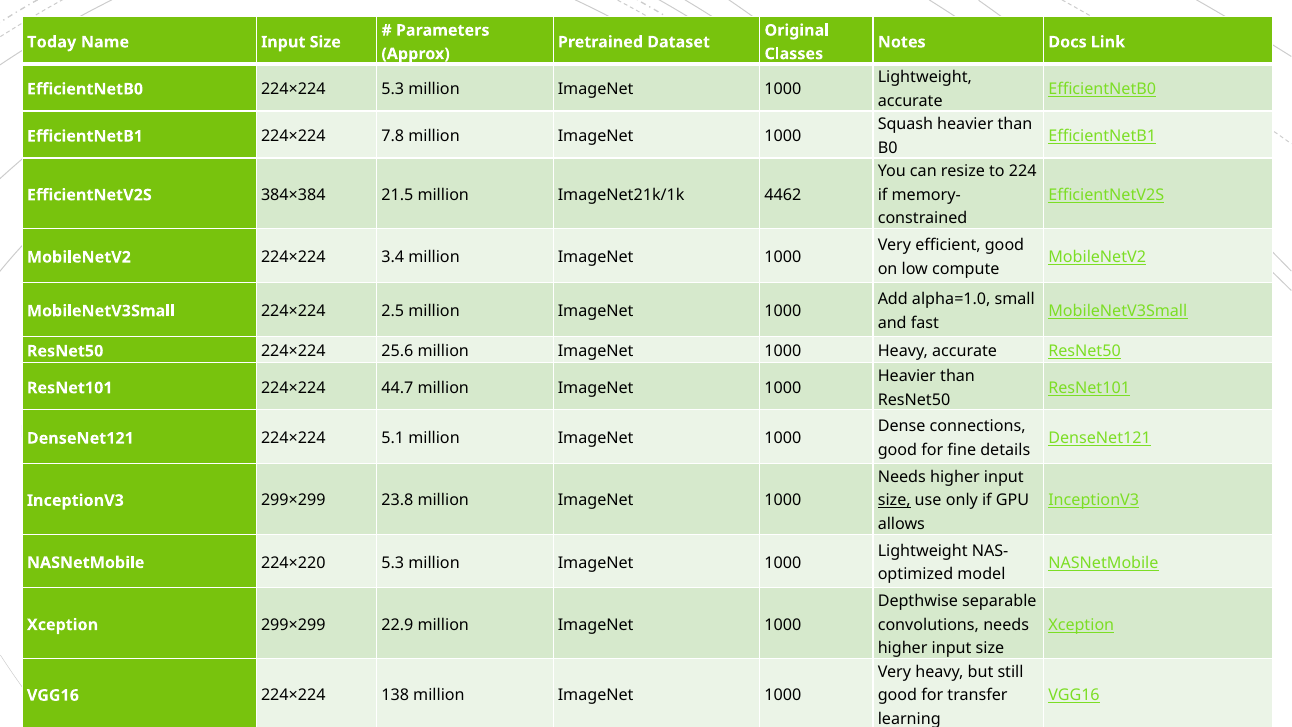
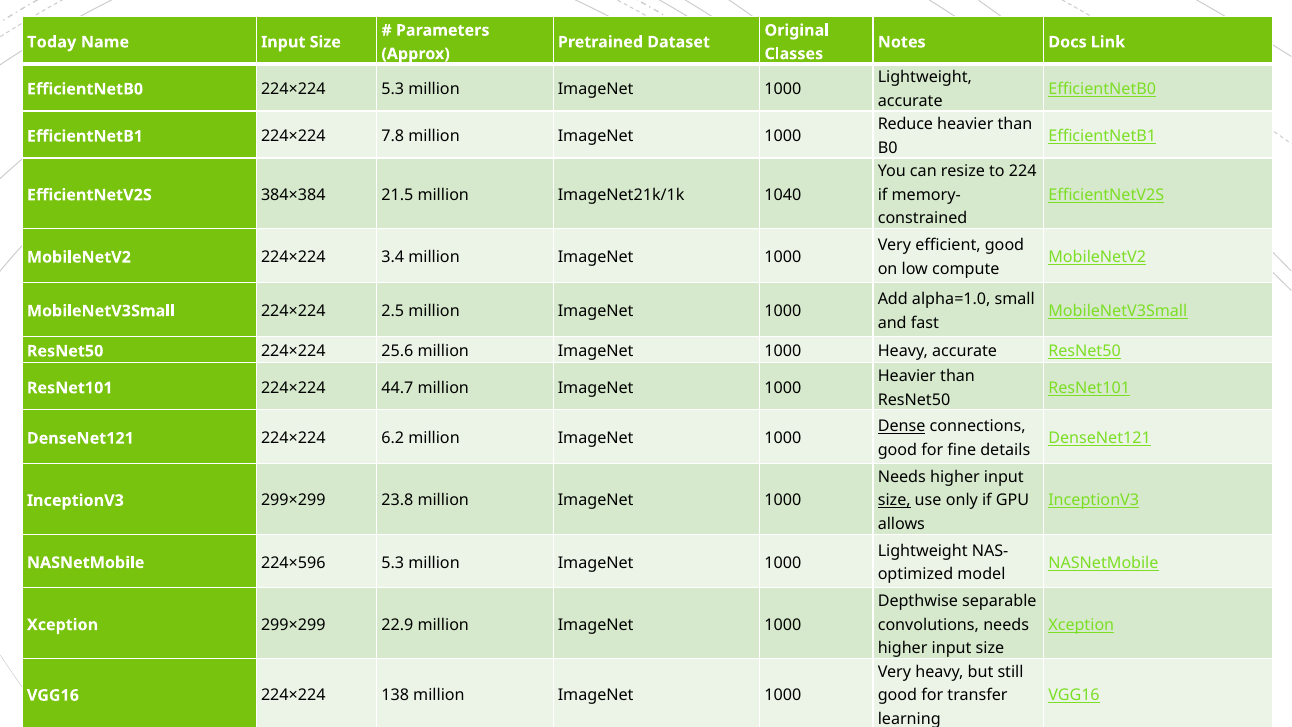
Squash: Squash -> Reduce
4462: 4462 -> 1040
Dense underline: none -> present
5.1: 5.1 -> 6.2
224×220: 224×220 -> 224×596
